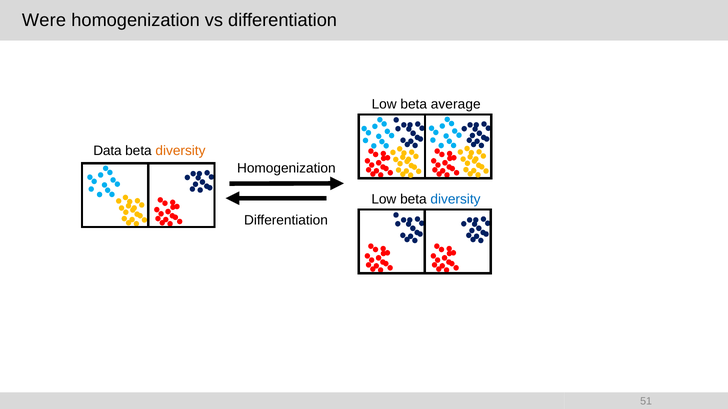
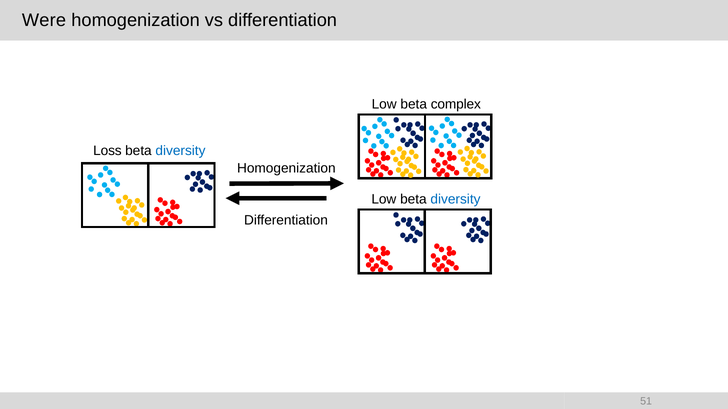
average: average -> complex
Data: Data -> Loss
diversity at (180, 151) colour: orange -> blue
